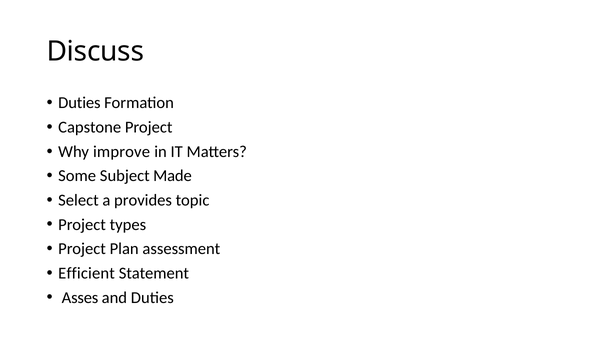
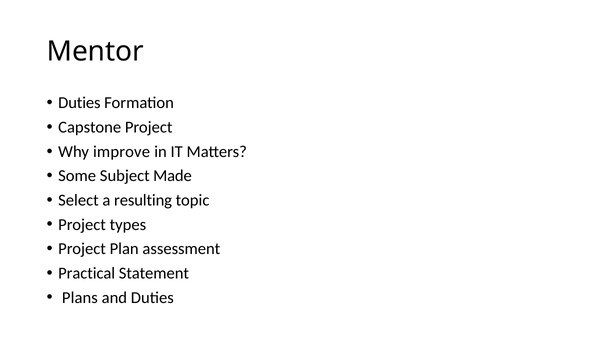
Discuss: Discuss -> Mentor
provides: provides -> resulting
Efficient: Efficient -> Practical
Asses: Asses -> Plans
